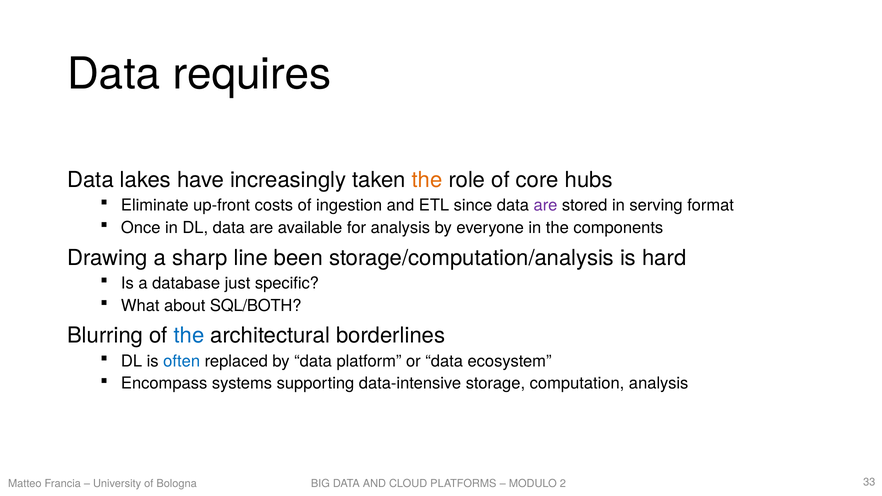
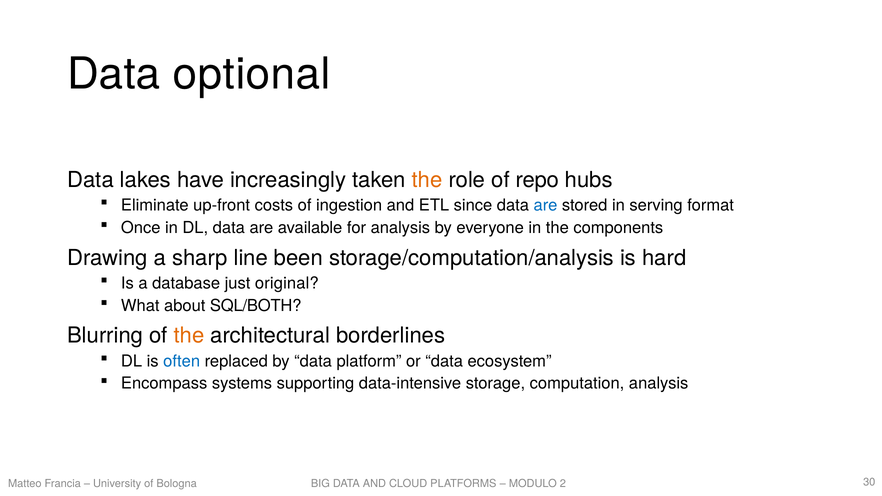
requires: requires -> optional
core: core -> repo
are at (546, 205) colour: purple -> blue
specific: specific -> original
the at (189, 336) colour: blue -> orange
33: 33 -> 30
